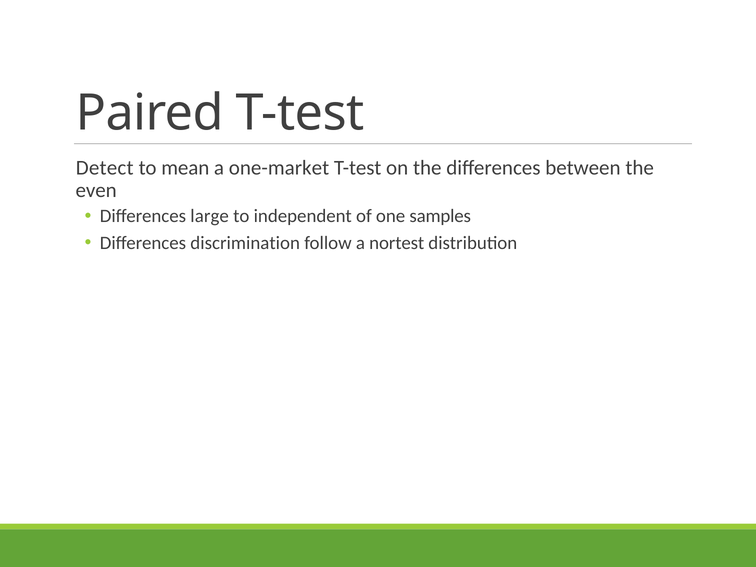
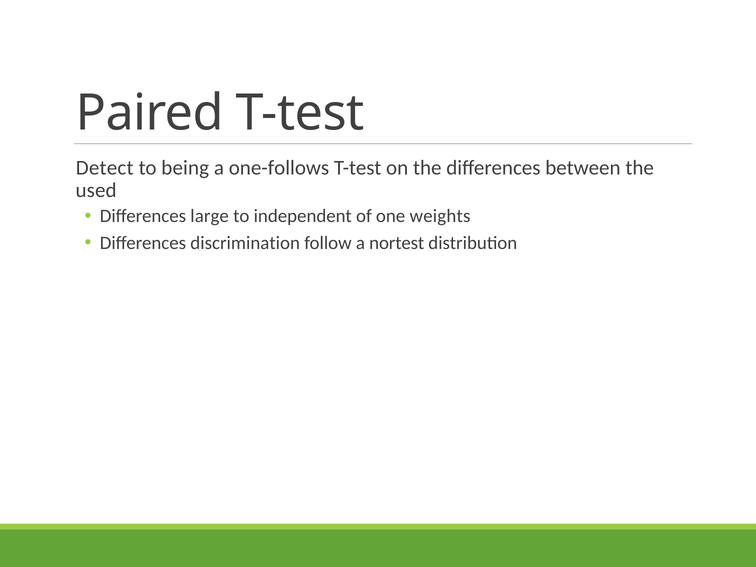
mean: mean -> being
one-market: one-market -> one-follows
even: even -> used
samples: samples -> weights
